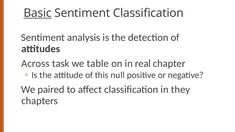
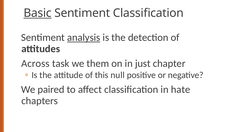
analysis underline: none -> present
table: table -> them
real: real -> just
they: they -> hate
